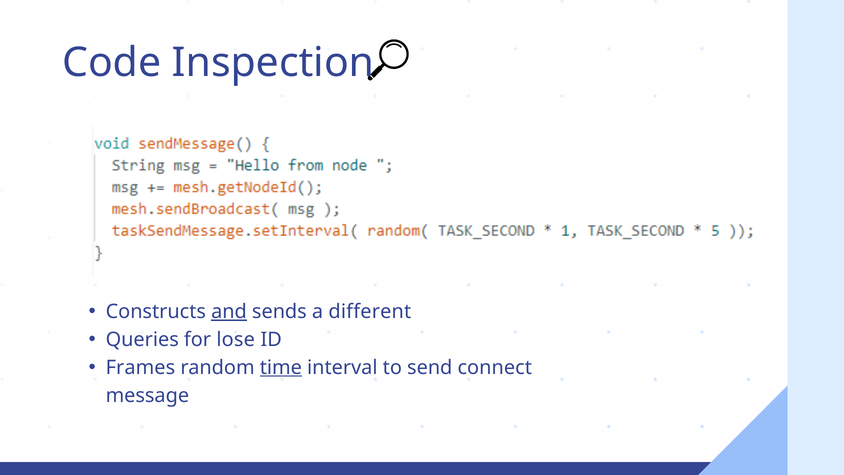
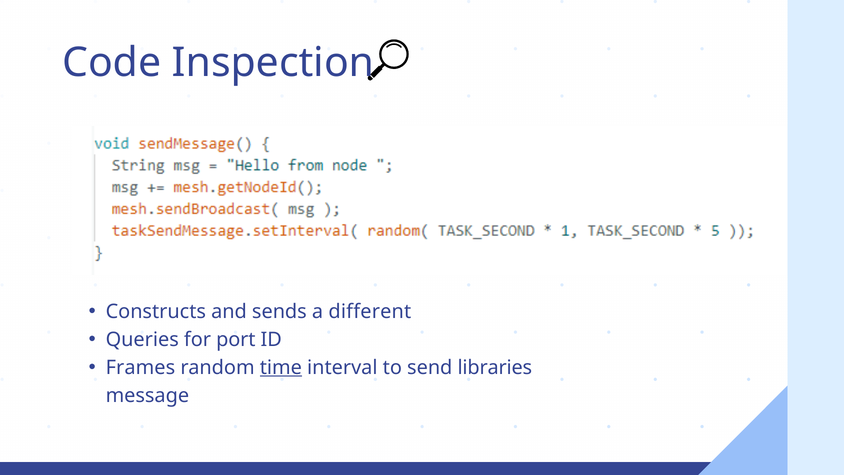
and underline: present -> none
lose: lose -> port
connect: connect -> libraries
